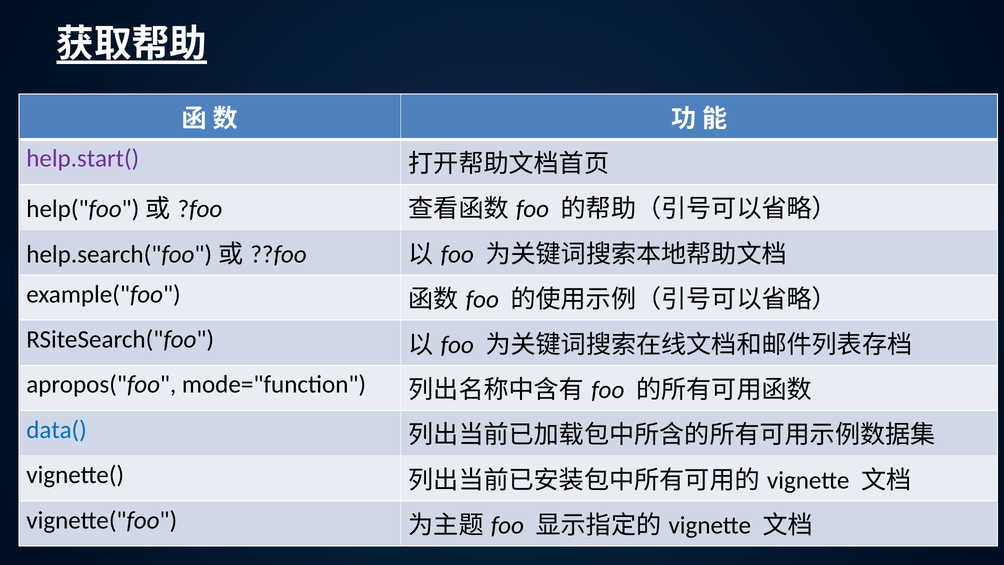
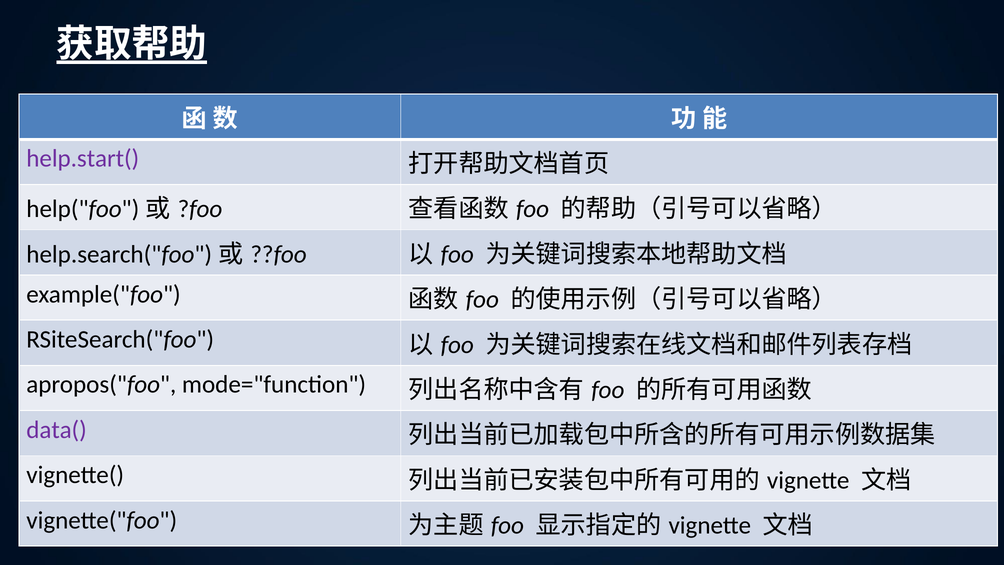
data( colour: blue -> purple
